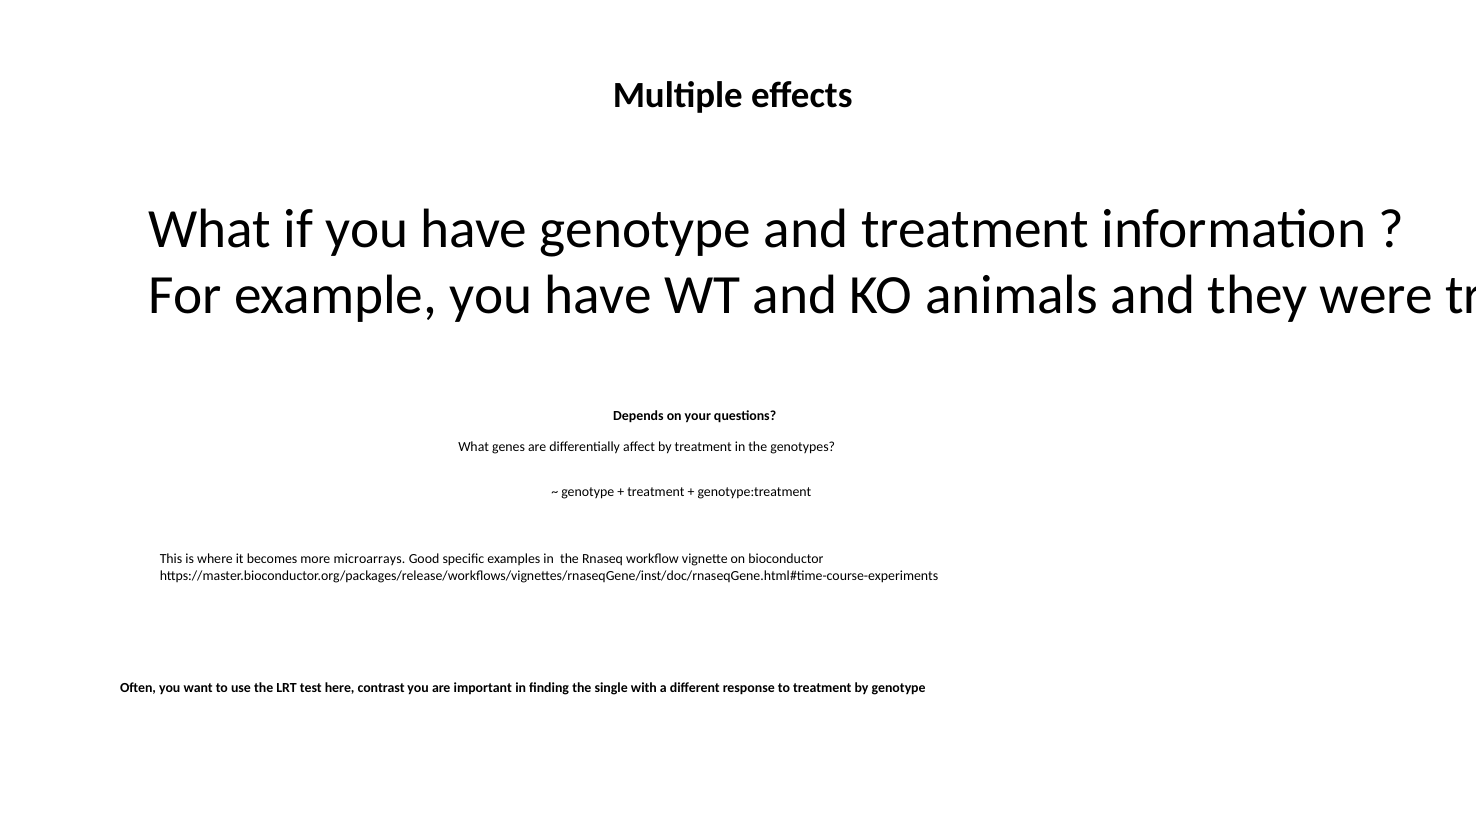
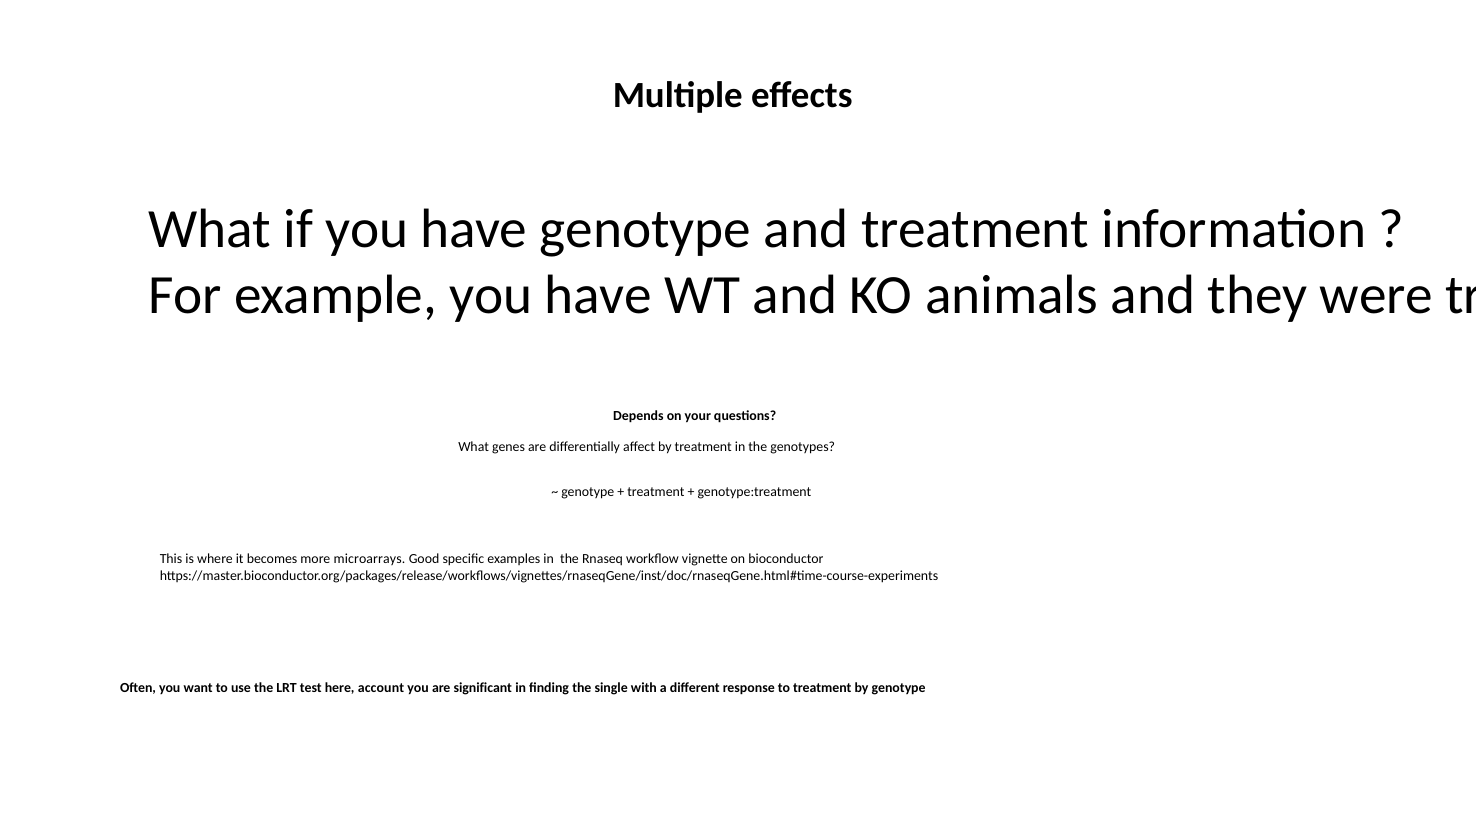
contrast: contrast -> account
important: important -> significant
